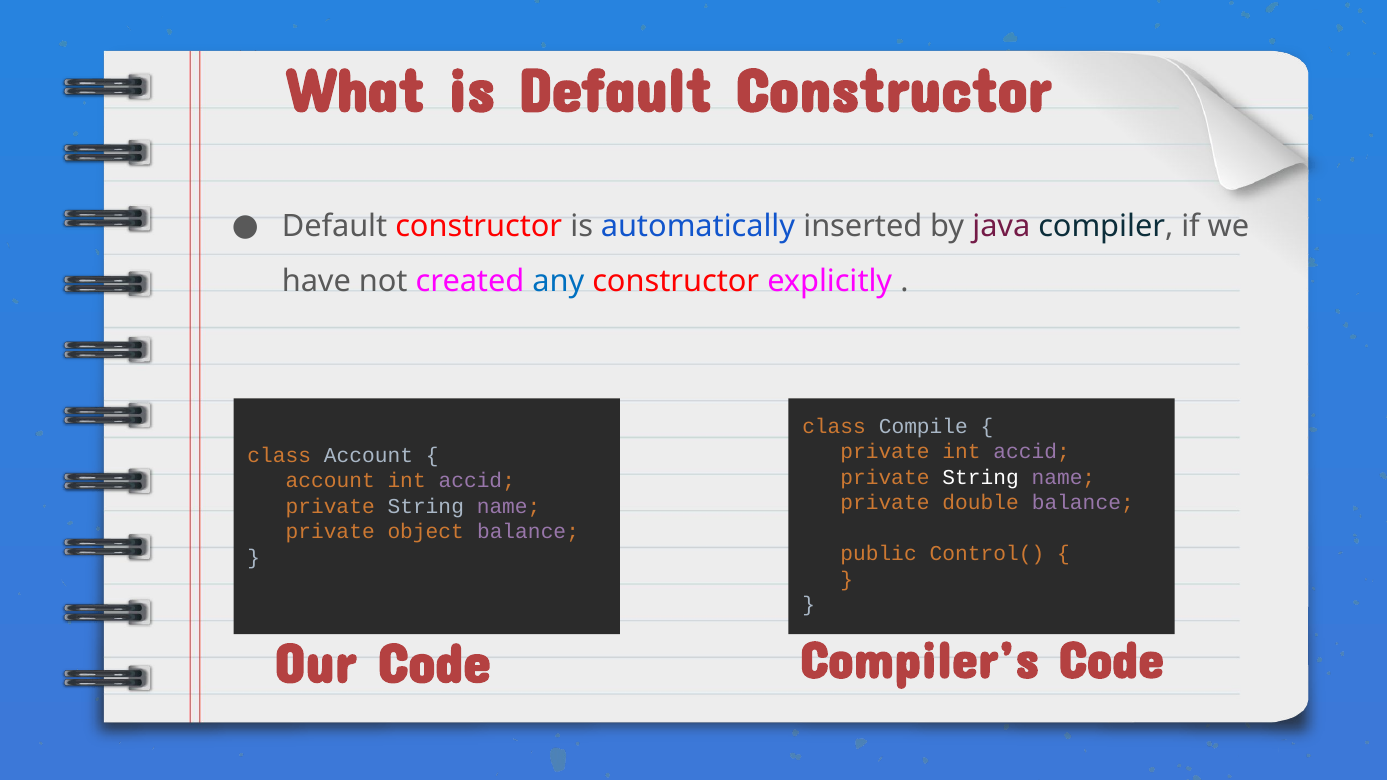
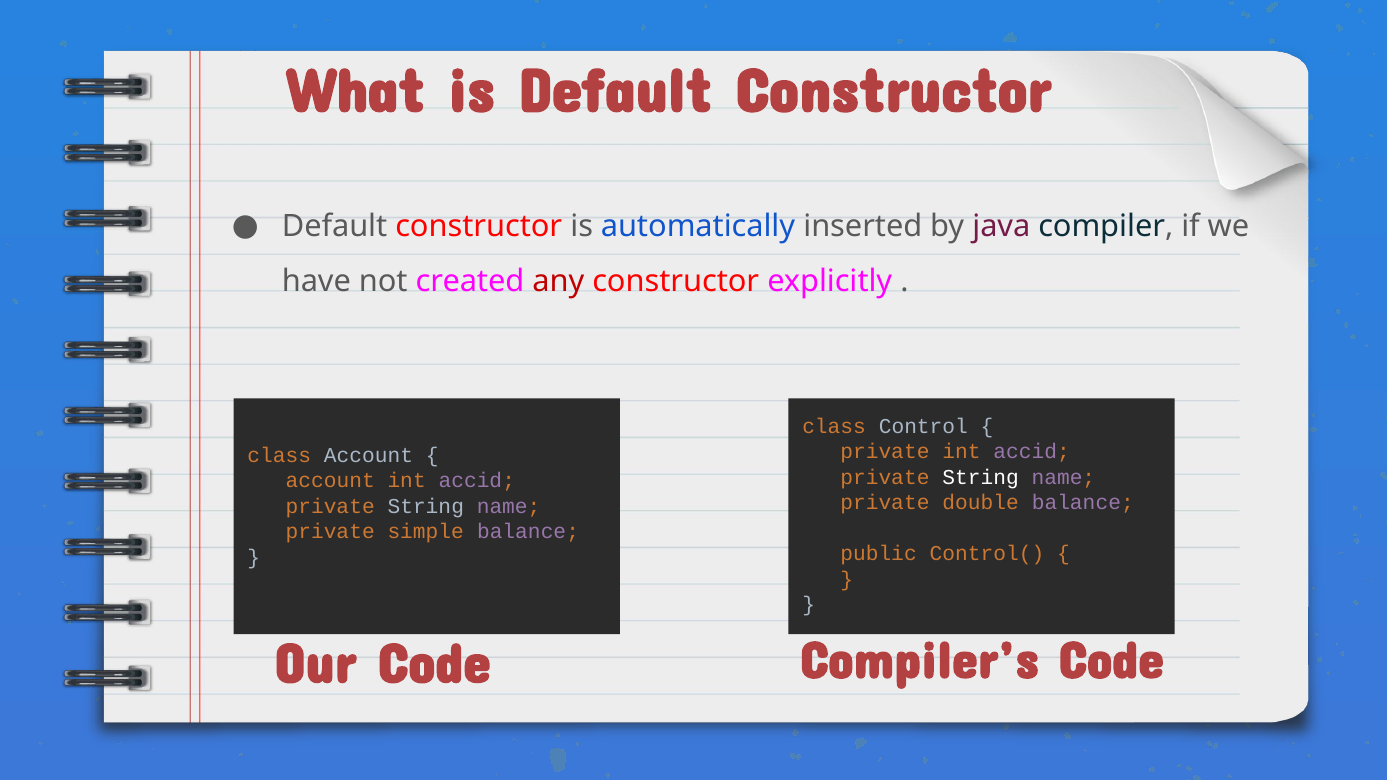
any colour: blue -> red
Compile: Compile -> Control
object: object -> simple
